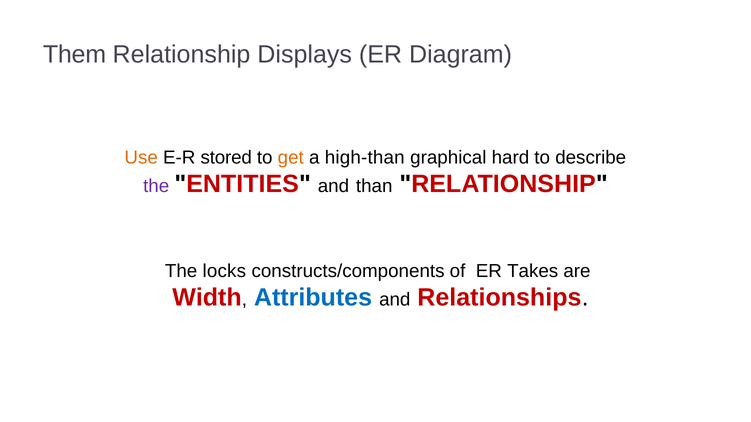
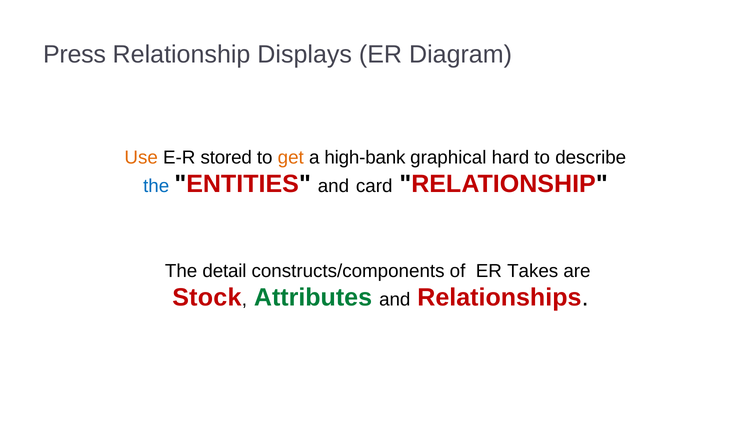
Them: Them -> Press
high-than: high-than -> high-bank
the at (156, 186) colour: purple -> blue
than: than -> card
locks: locks -> detail
Width: Width -> Stock
Attributes colour: blue -> green
